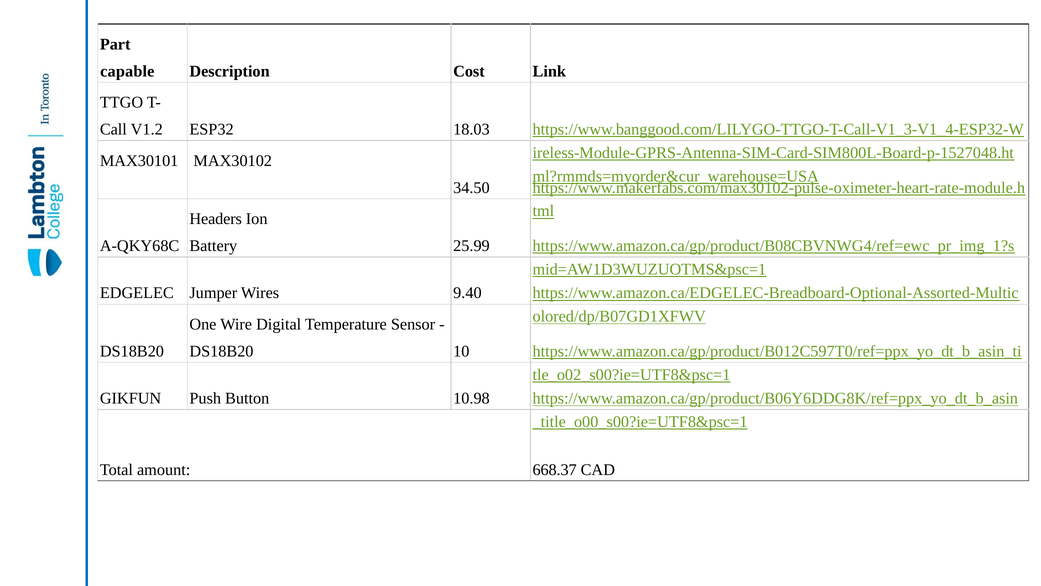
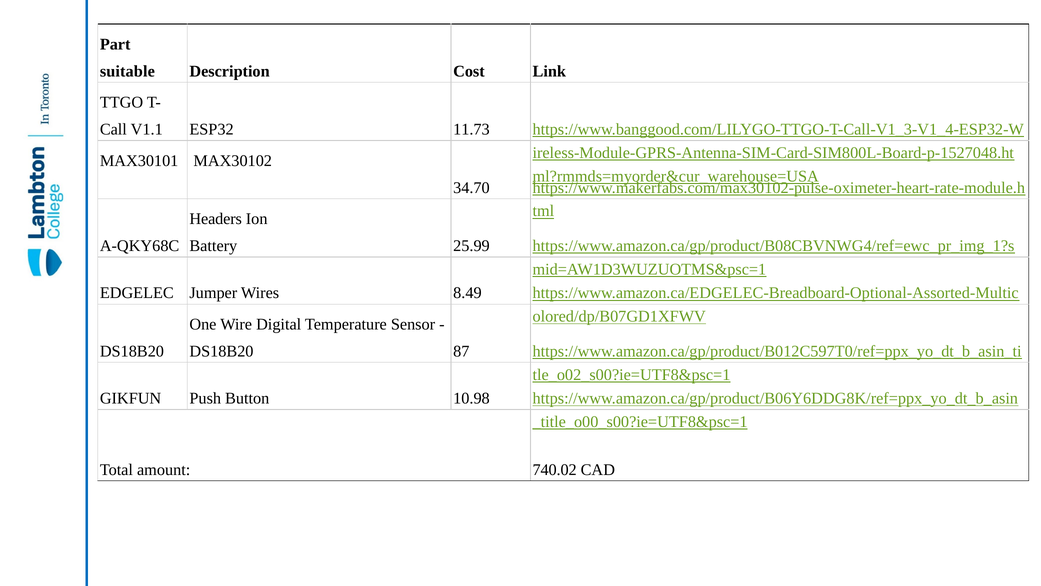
capable: capable -> suitable
V1.2: V1.2 -> V1.1
18.03: 18.03 -> 11.73
34.50: 34.50 -> 34.70
9.40: 9.40 -> 8.49
10: 10 -> 87
668.37: 668.37 -> 740.02
